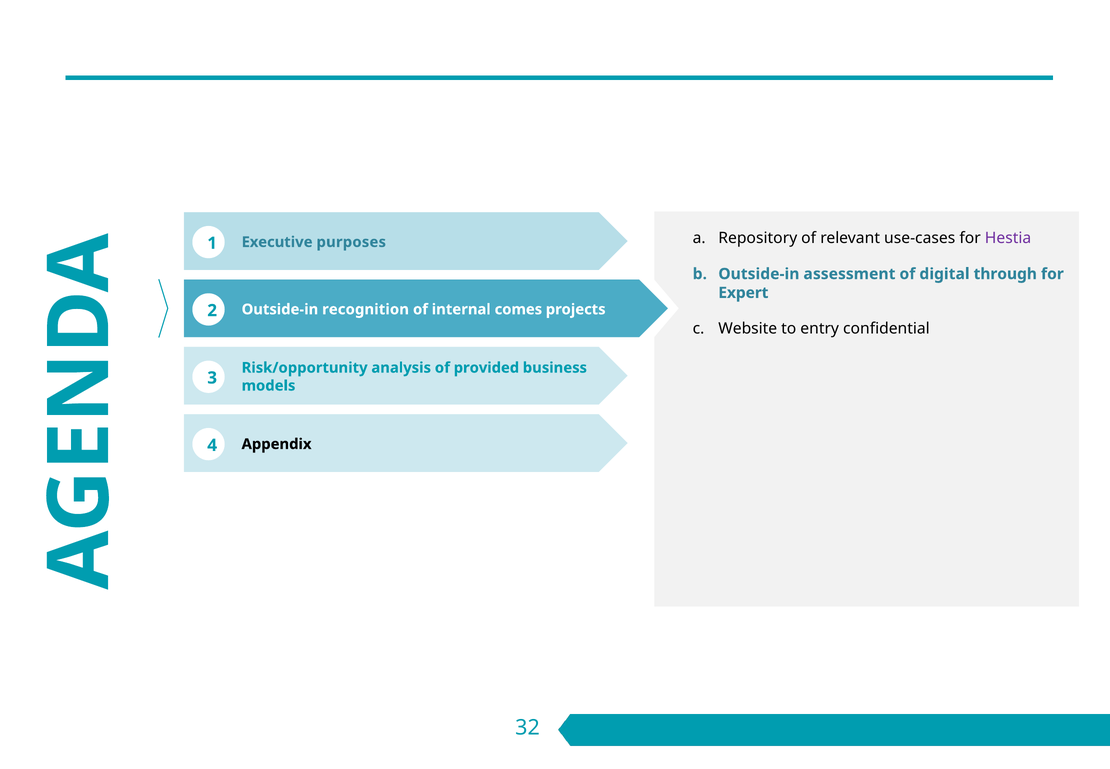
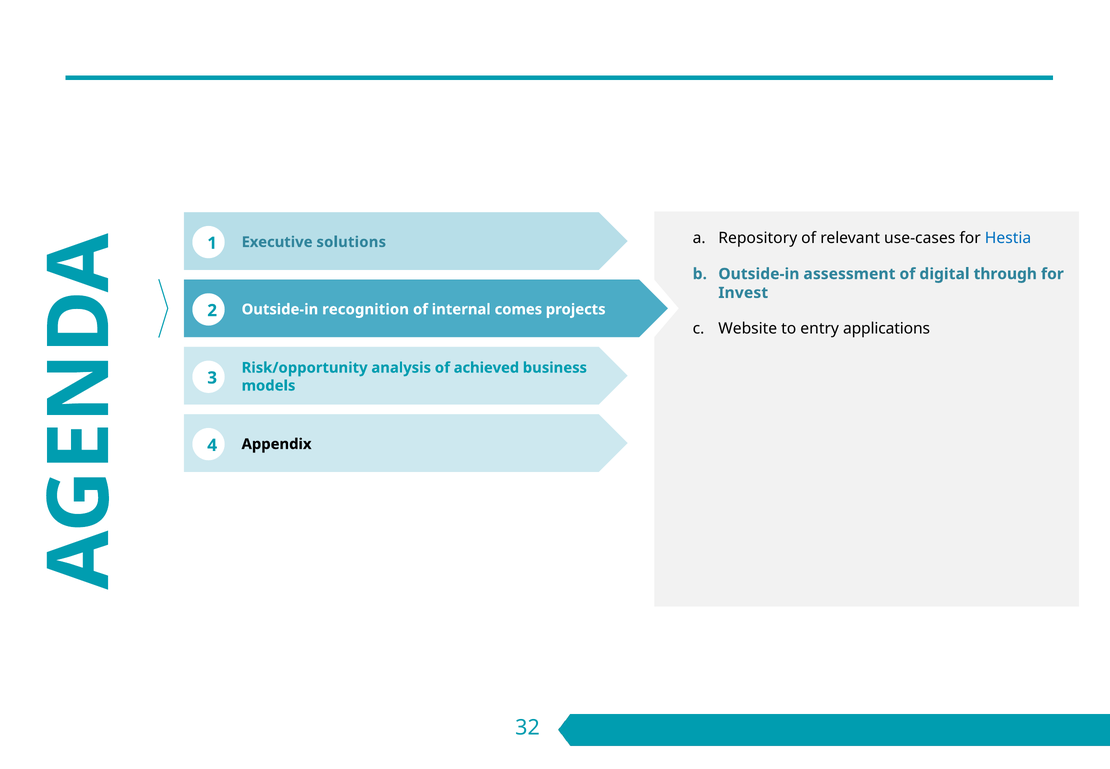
Hestia colour: purple -> blue
purposes: purposes -> solutions
Expert: Expert -> Invest
confidential: confidential -> applications
provided: provided -> achieved
